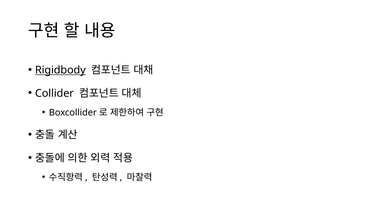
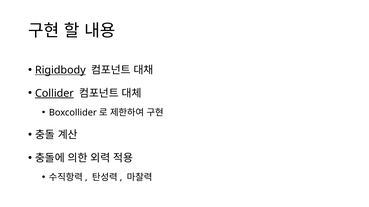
Collider underline: none -> present
